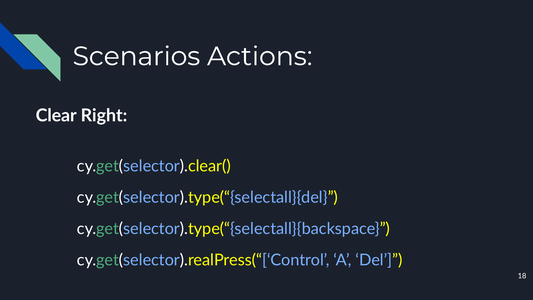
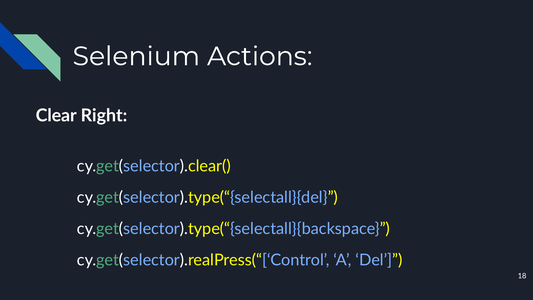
Scenarios: Scenarios -> Selenium
